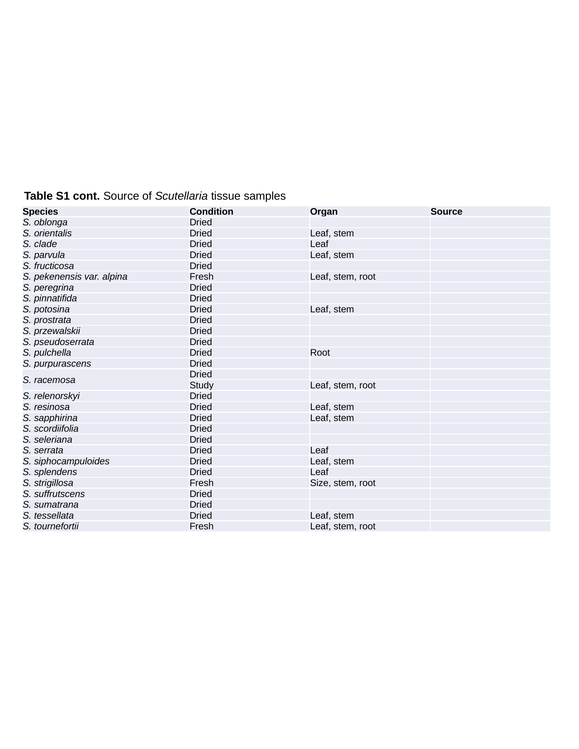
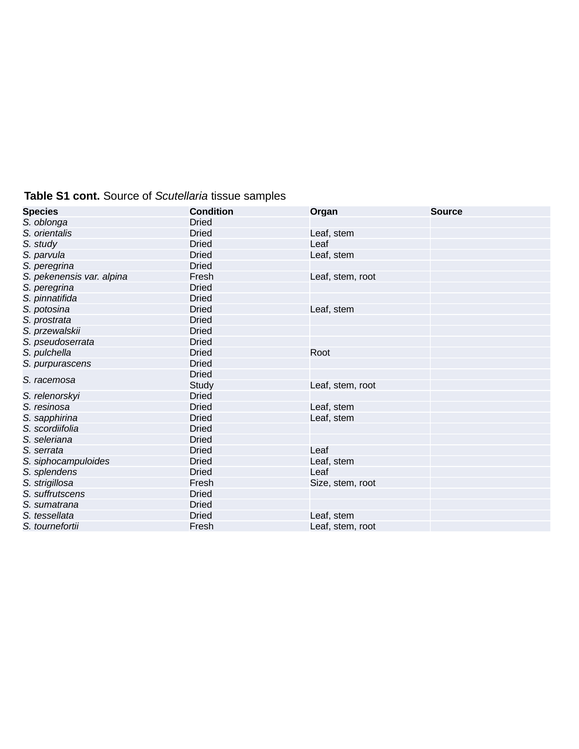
S clade: clade -> study
fructicosa at (54, 266): fructicosa -> peregrina
